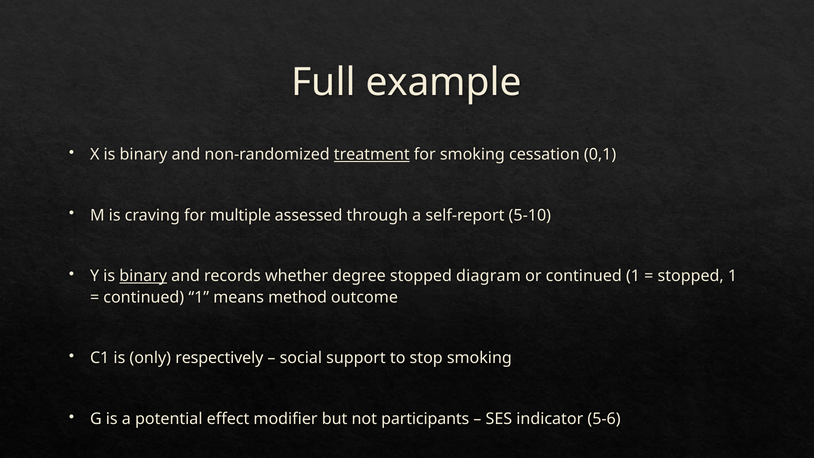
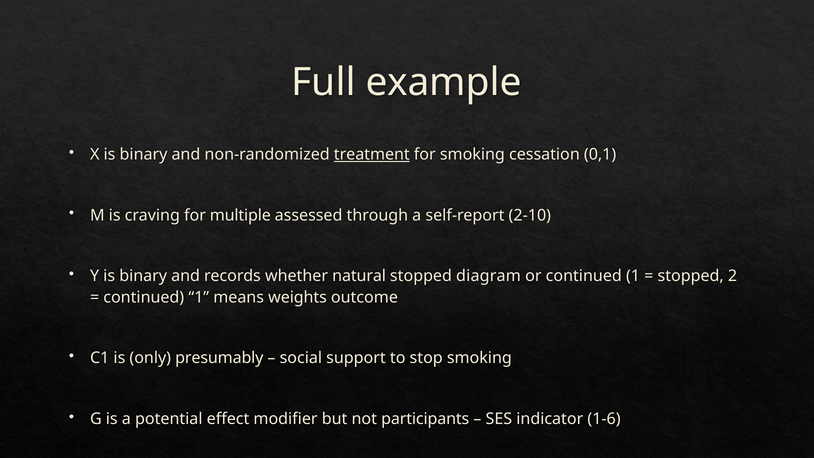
5-10: 5-10 -> 2-10
binary at (143, 276) underline: present -> none
degree: degree -> natural
stopped 1: 1 -> 2
method: method -> weights
respectively: respectively -> presumably
5-6: 5-6 -> 1-6
